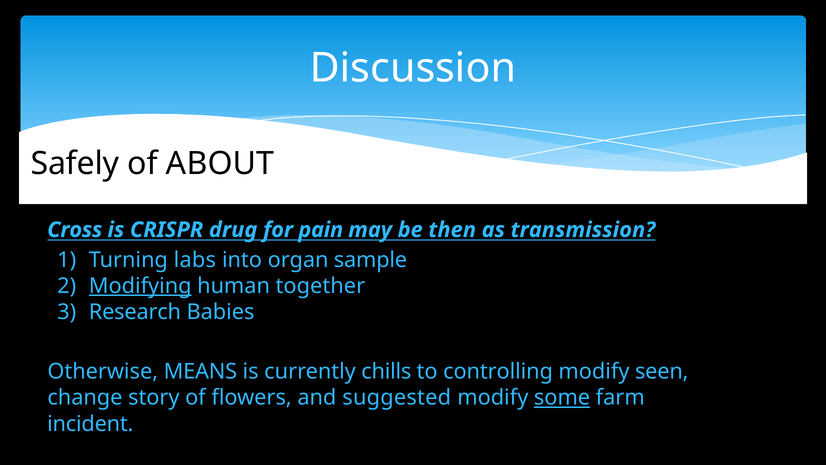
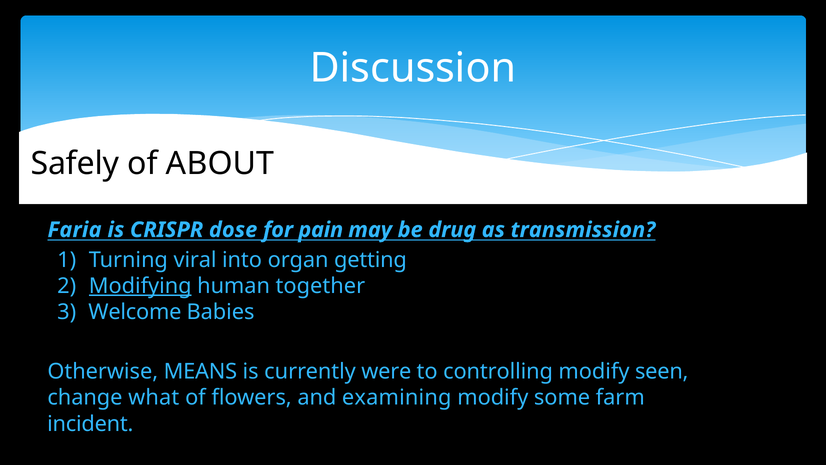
Cross: Cross -> Faria
drug: drug -> dose
then: then -> drug
labs: labs -> viral
sample: sample -> getting
Research: Research -> Welcome
chills: chills -> were
story: story -> what
suggested: suggested -> examining
some underline: present -> none
